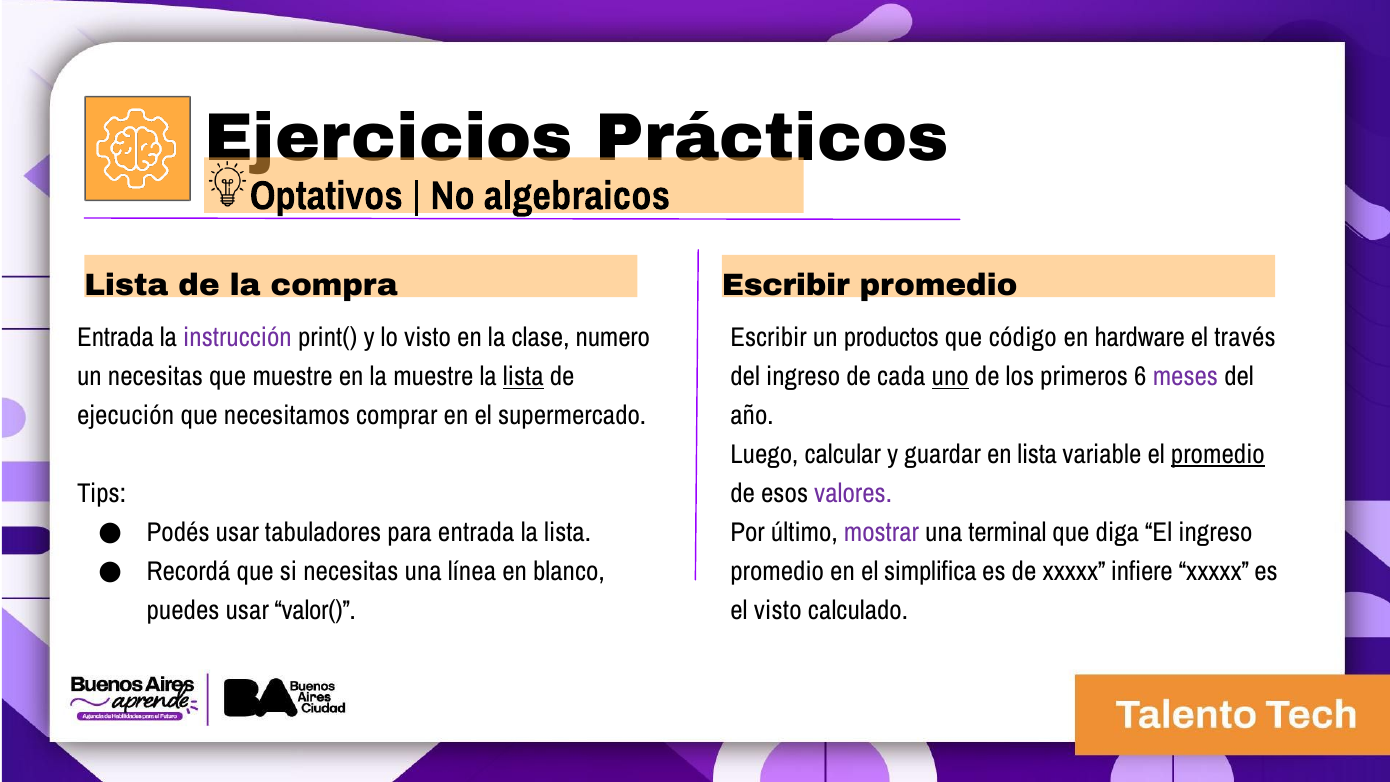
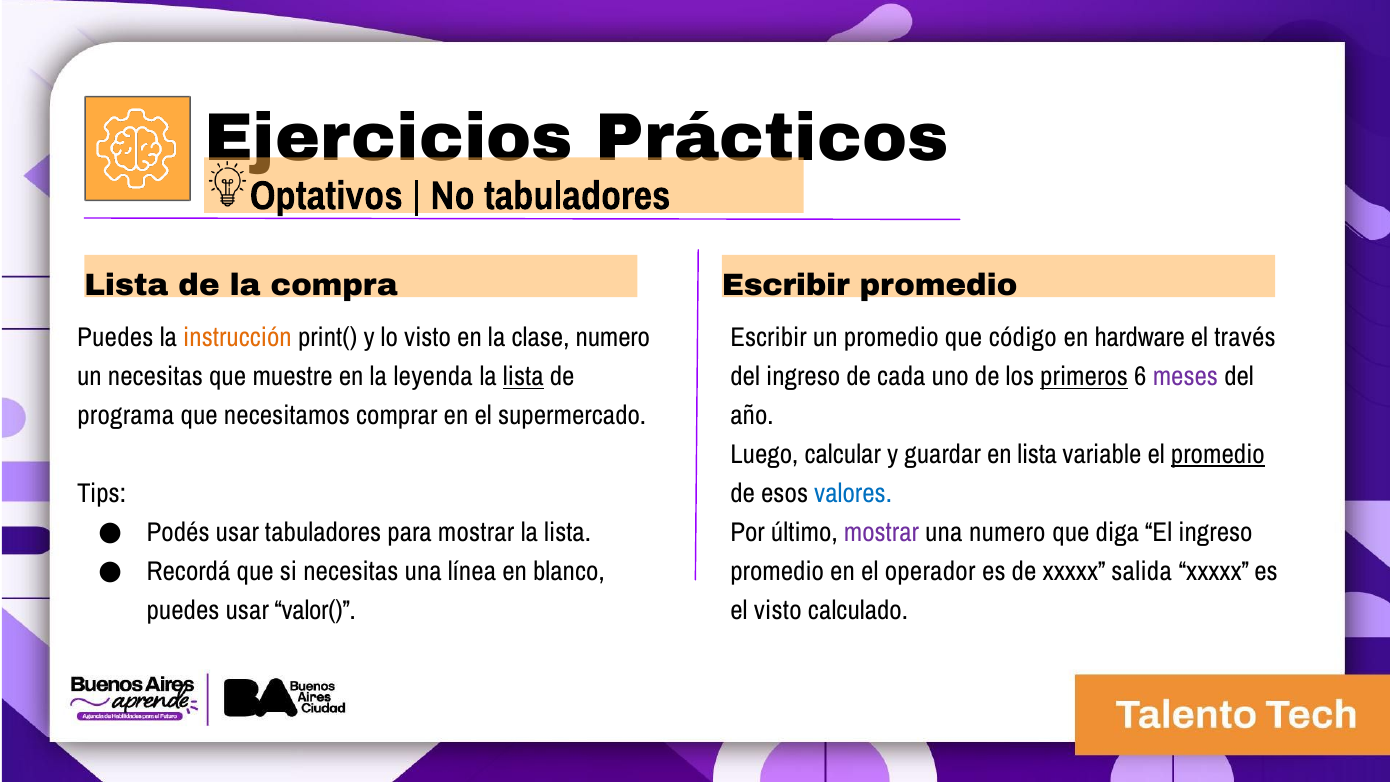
No algebraicos: algebraicos -> tabuladores
Entrada at (115, 338): Entrada -> Puedes
instrucción colour: purple -> orange
un productos: productos -> promedio
la muestre: muestre -> leyenda
uno underline: present -> none
primeros underline: none -> present
ejecución: ejecución -> programa
valores colour: purple -> blue
para entrada: entrada -> mostrar
una terminal: terminal -> numero
simplifica: simplifica -> operador
infiere: infiere -> salida
